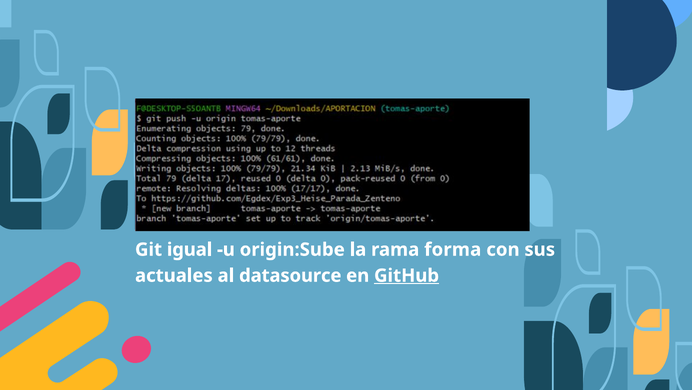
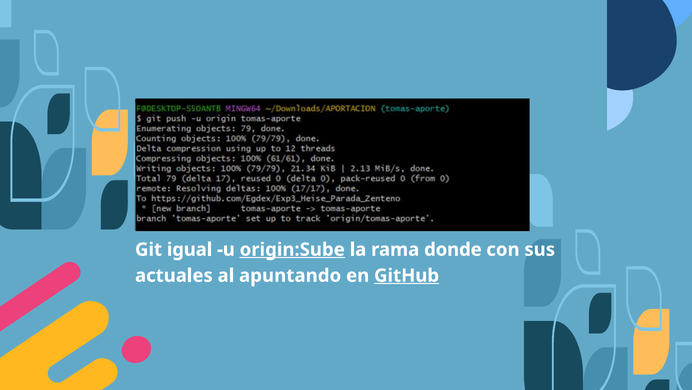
origin:Sube underline: none -> present
forma: forma -> donde
datasource: datasource -> apuntando
